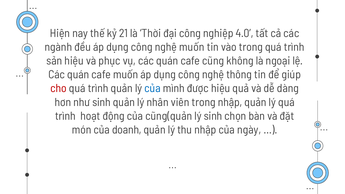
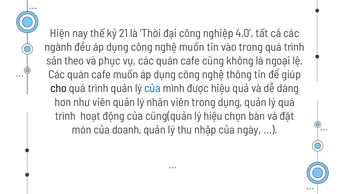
sản hiệu: hiệu -> theo
cho colour: red -> black
như sinh: sinh -> viên
trong nhập: nhập -> dụng
lý sinh: sinh -> hiệu
